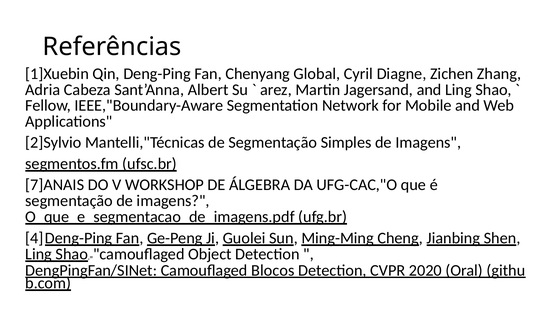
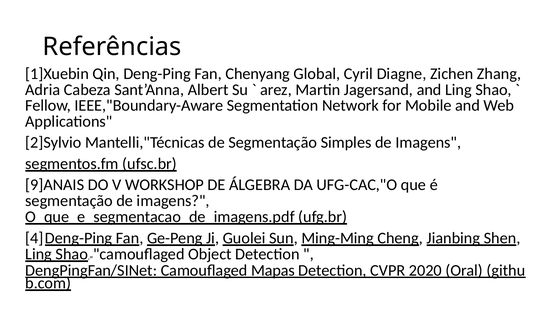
7]ANAIS: 7]ANAIS -> 9]ANAIS
Blocos: Blocos -> Mapas
